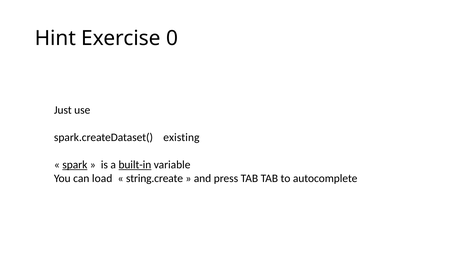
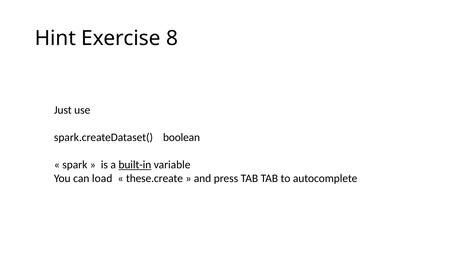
0: 0 -> 8
existing: existing -> boolean
spark underline: present -> none
string.create: string.create -> these.create
